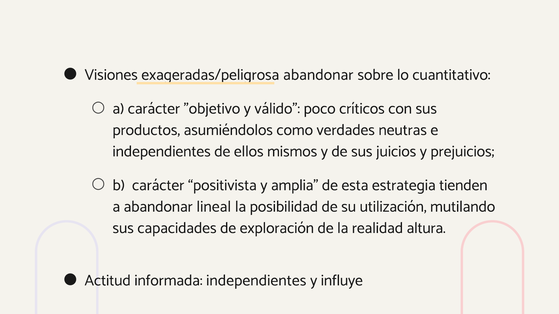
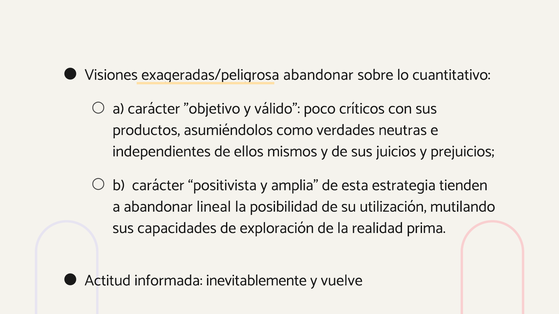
altura: altura -> prima
informada independientes: independientes -> inevitablemente
influye: influye -> vuelve
